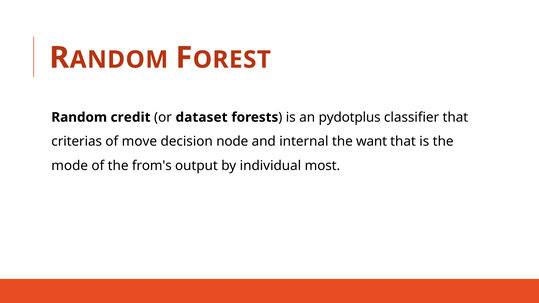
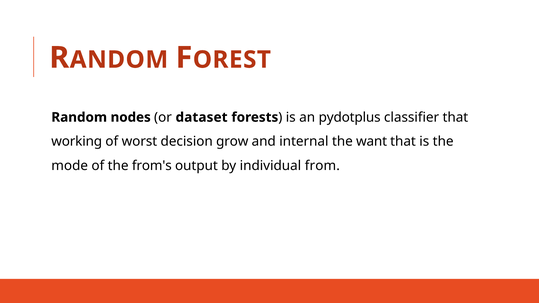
credit: credit -> nodes
criterias: criterias -> working
move: move -> worst
node: node -> grow
most: most -> from
